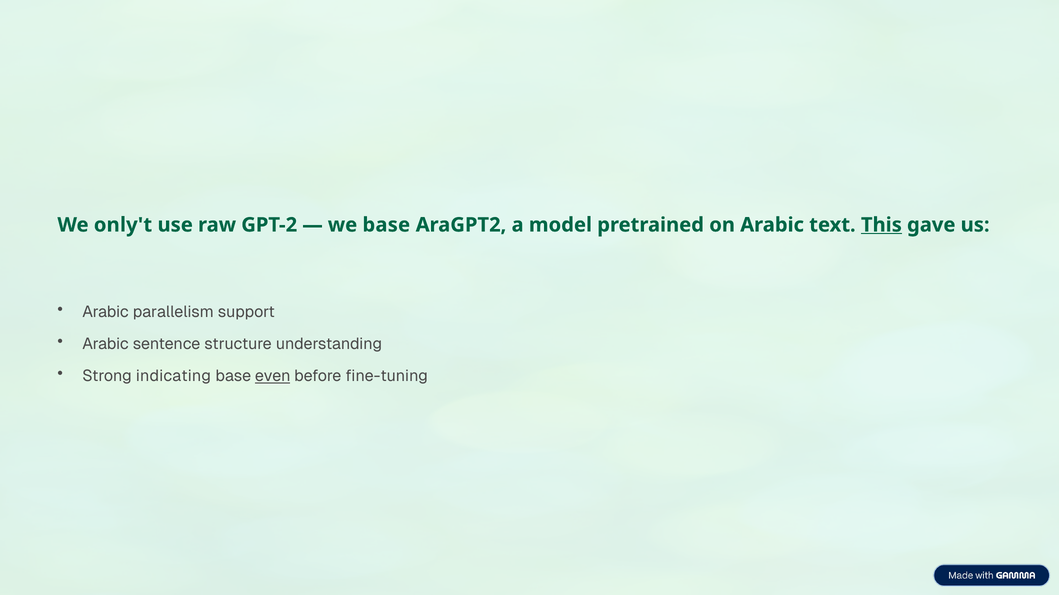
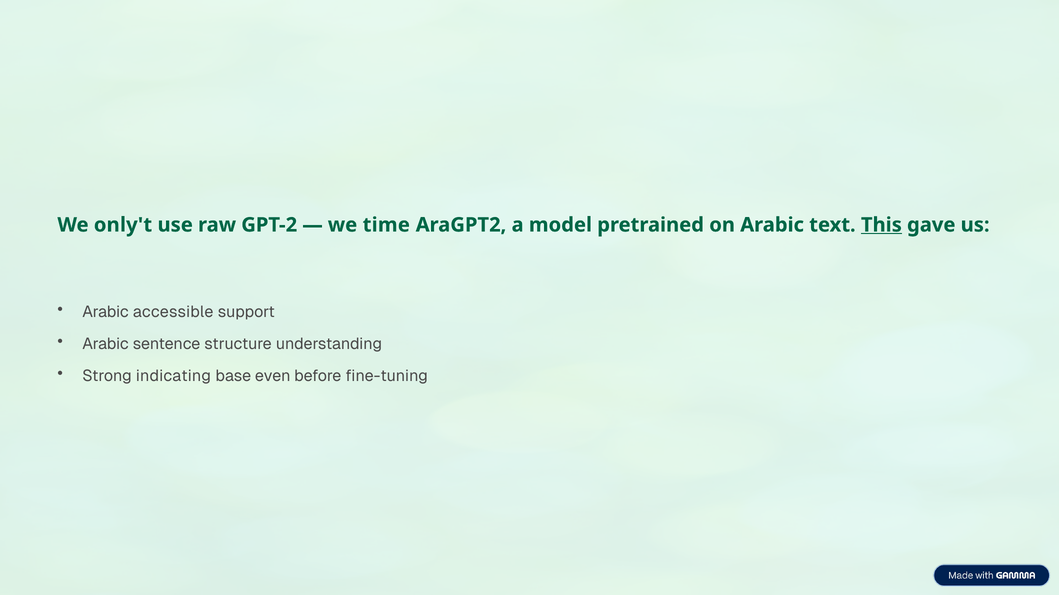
we base: base -> time
parallelism: parallelism -> accessible
even underline: present -> none
